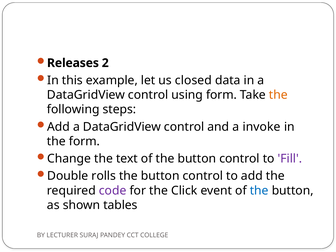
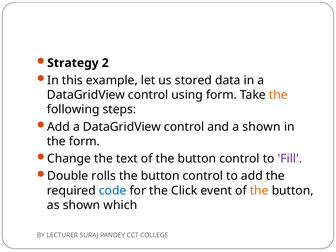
Releases: Releases -> Strategy
closed: closed -> stored
a invoke: invoke -> shown
code colour: purple -> blue
the at (259, 191) colour: blue -> orange
tables: tables -> which
